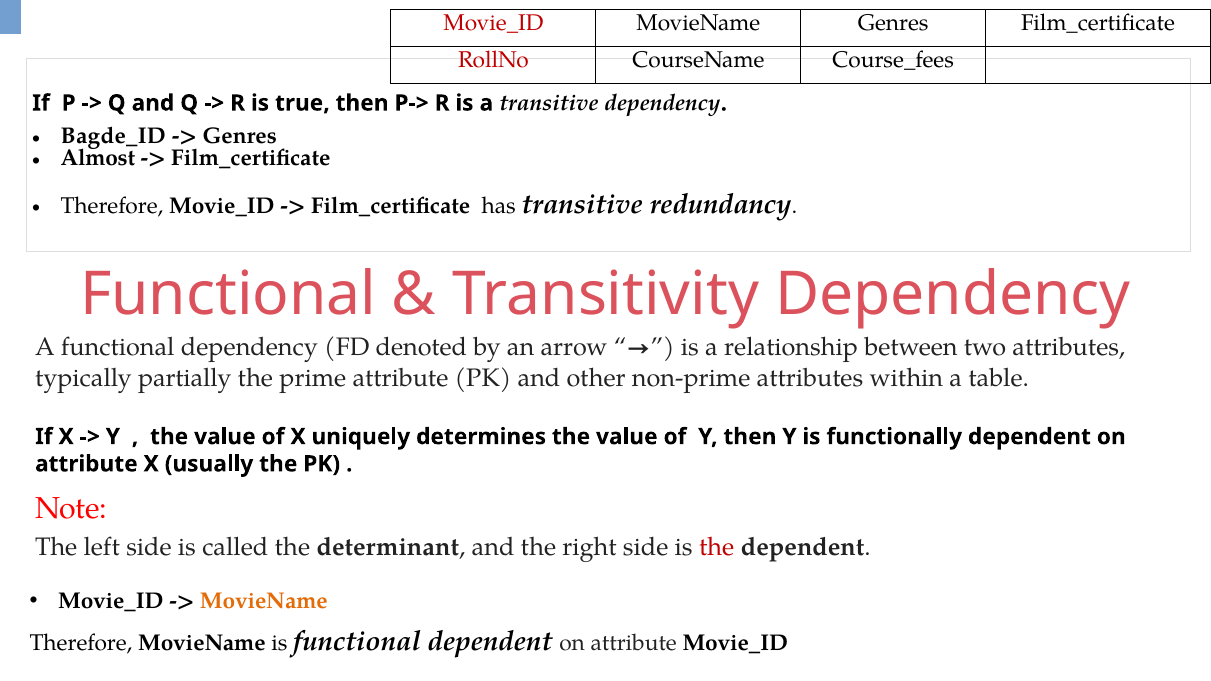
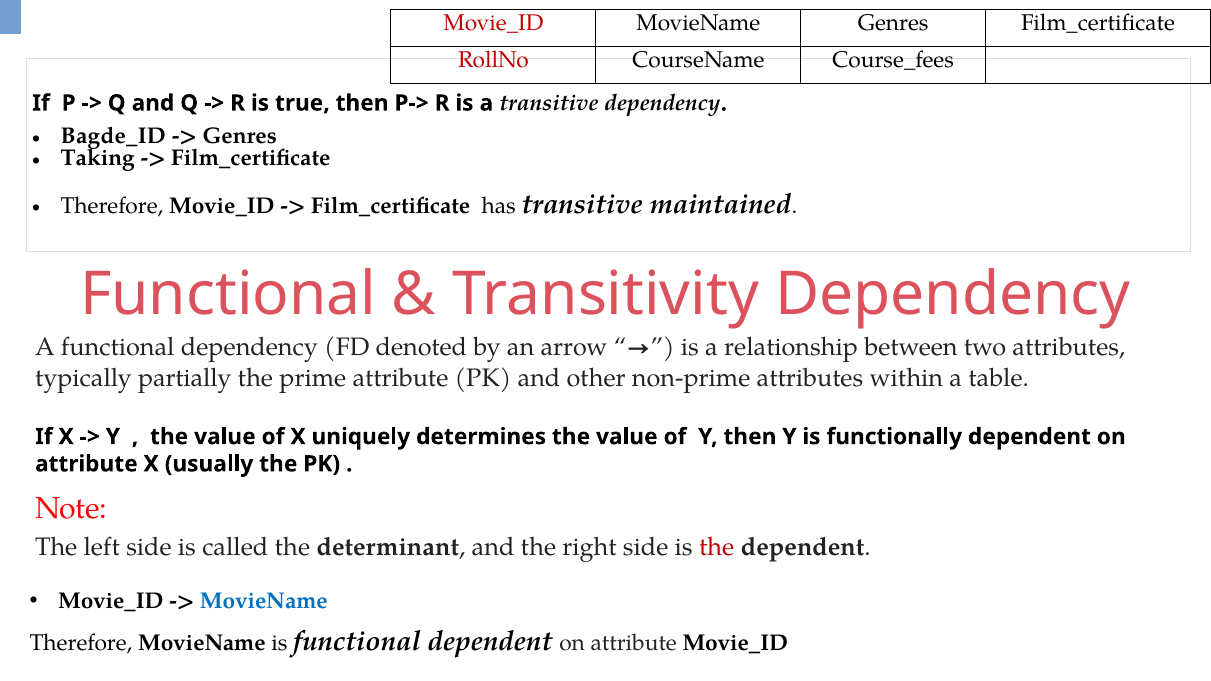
Almost: Almost -> Taking
redundancy: redundancy -> maintained
MovieName at (264, 602) colour: orange -> blue
